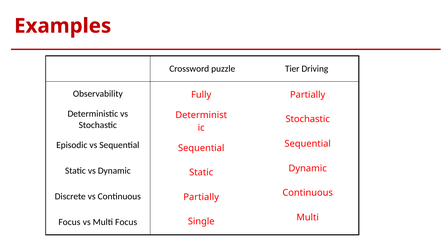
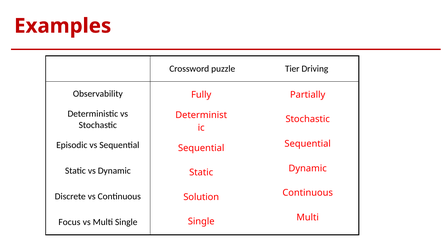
Partially at (201, 197): Partially -> Solution
Multi Focus: Focus -> Single
